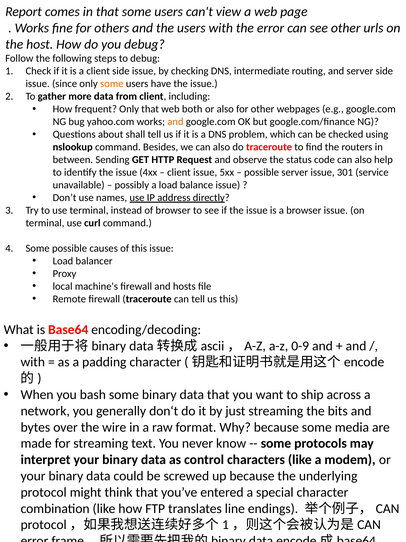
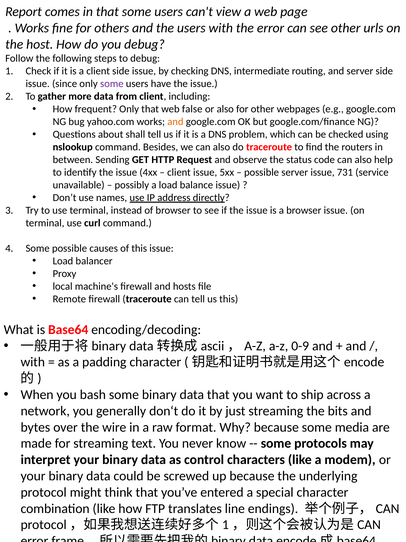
some at (112, 84) colour: orange -> purple
both: both -> false
301: 301 -> 731
